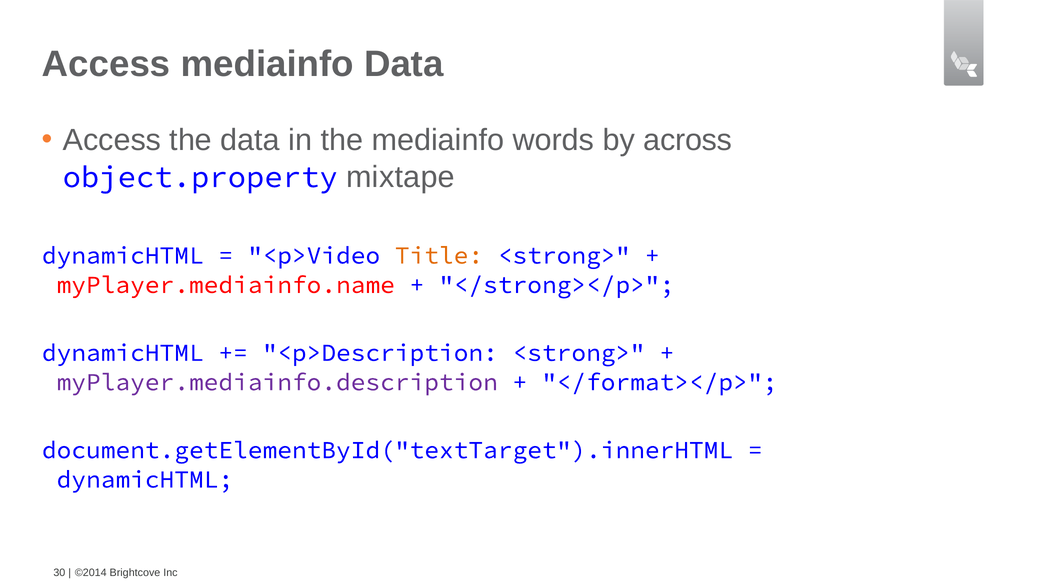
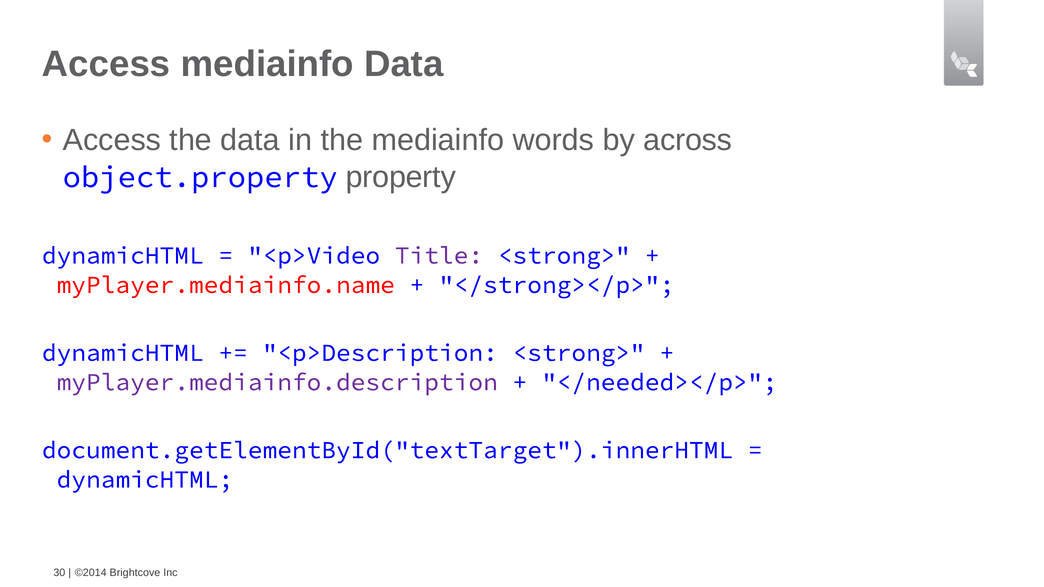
mixtape: mixtape -> property
Title colour: orange -> purple
</format></p>: </format></p> -> </needed></p>
